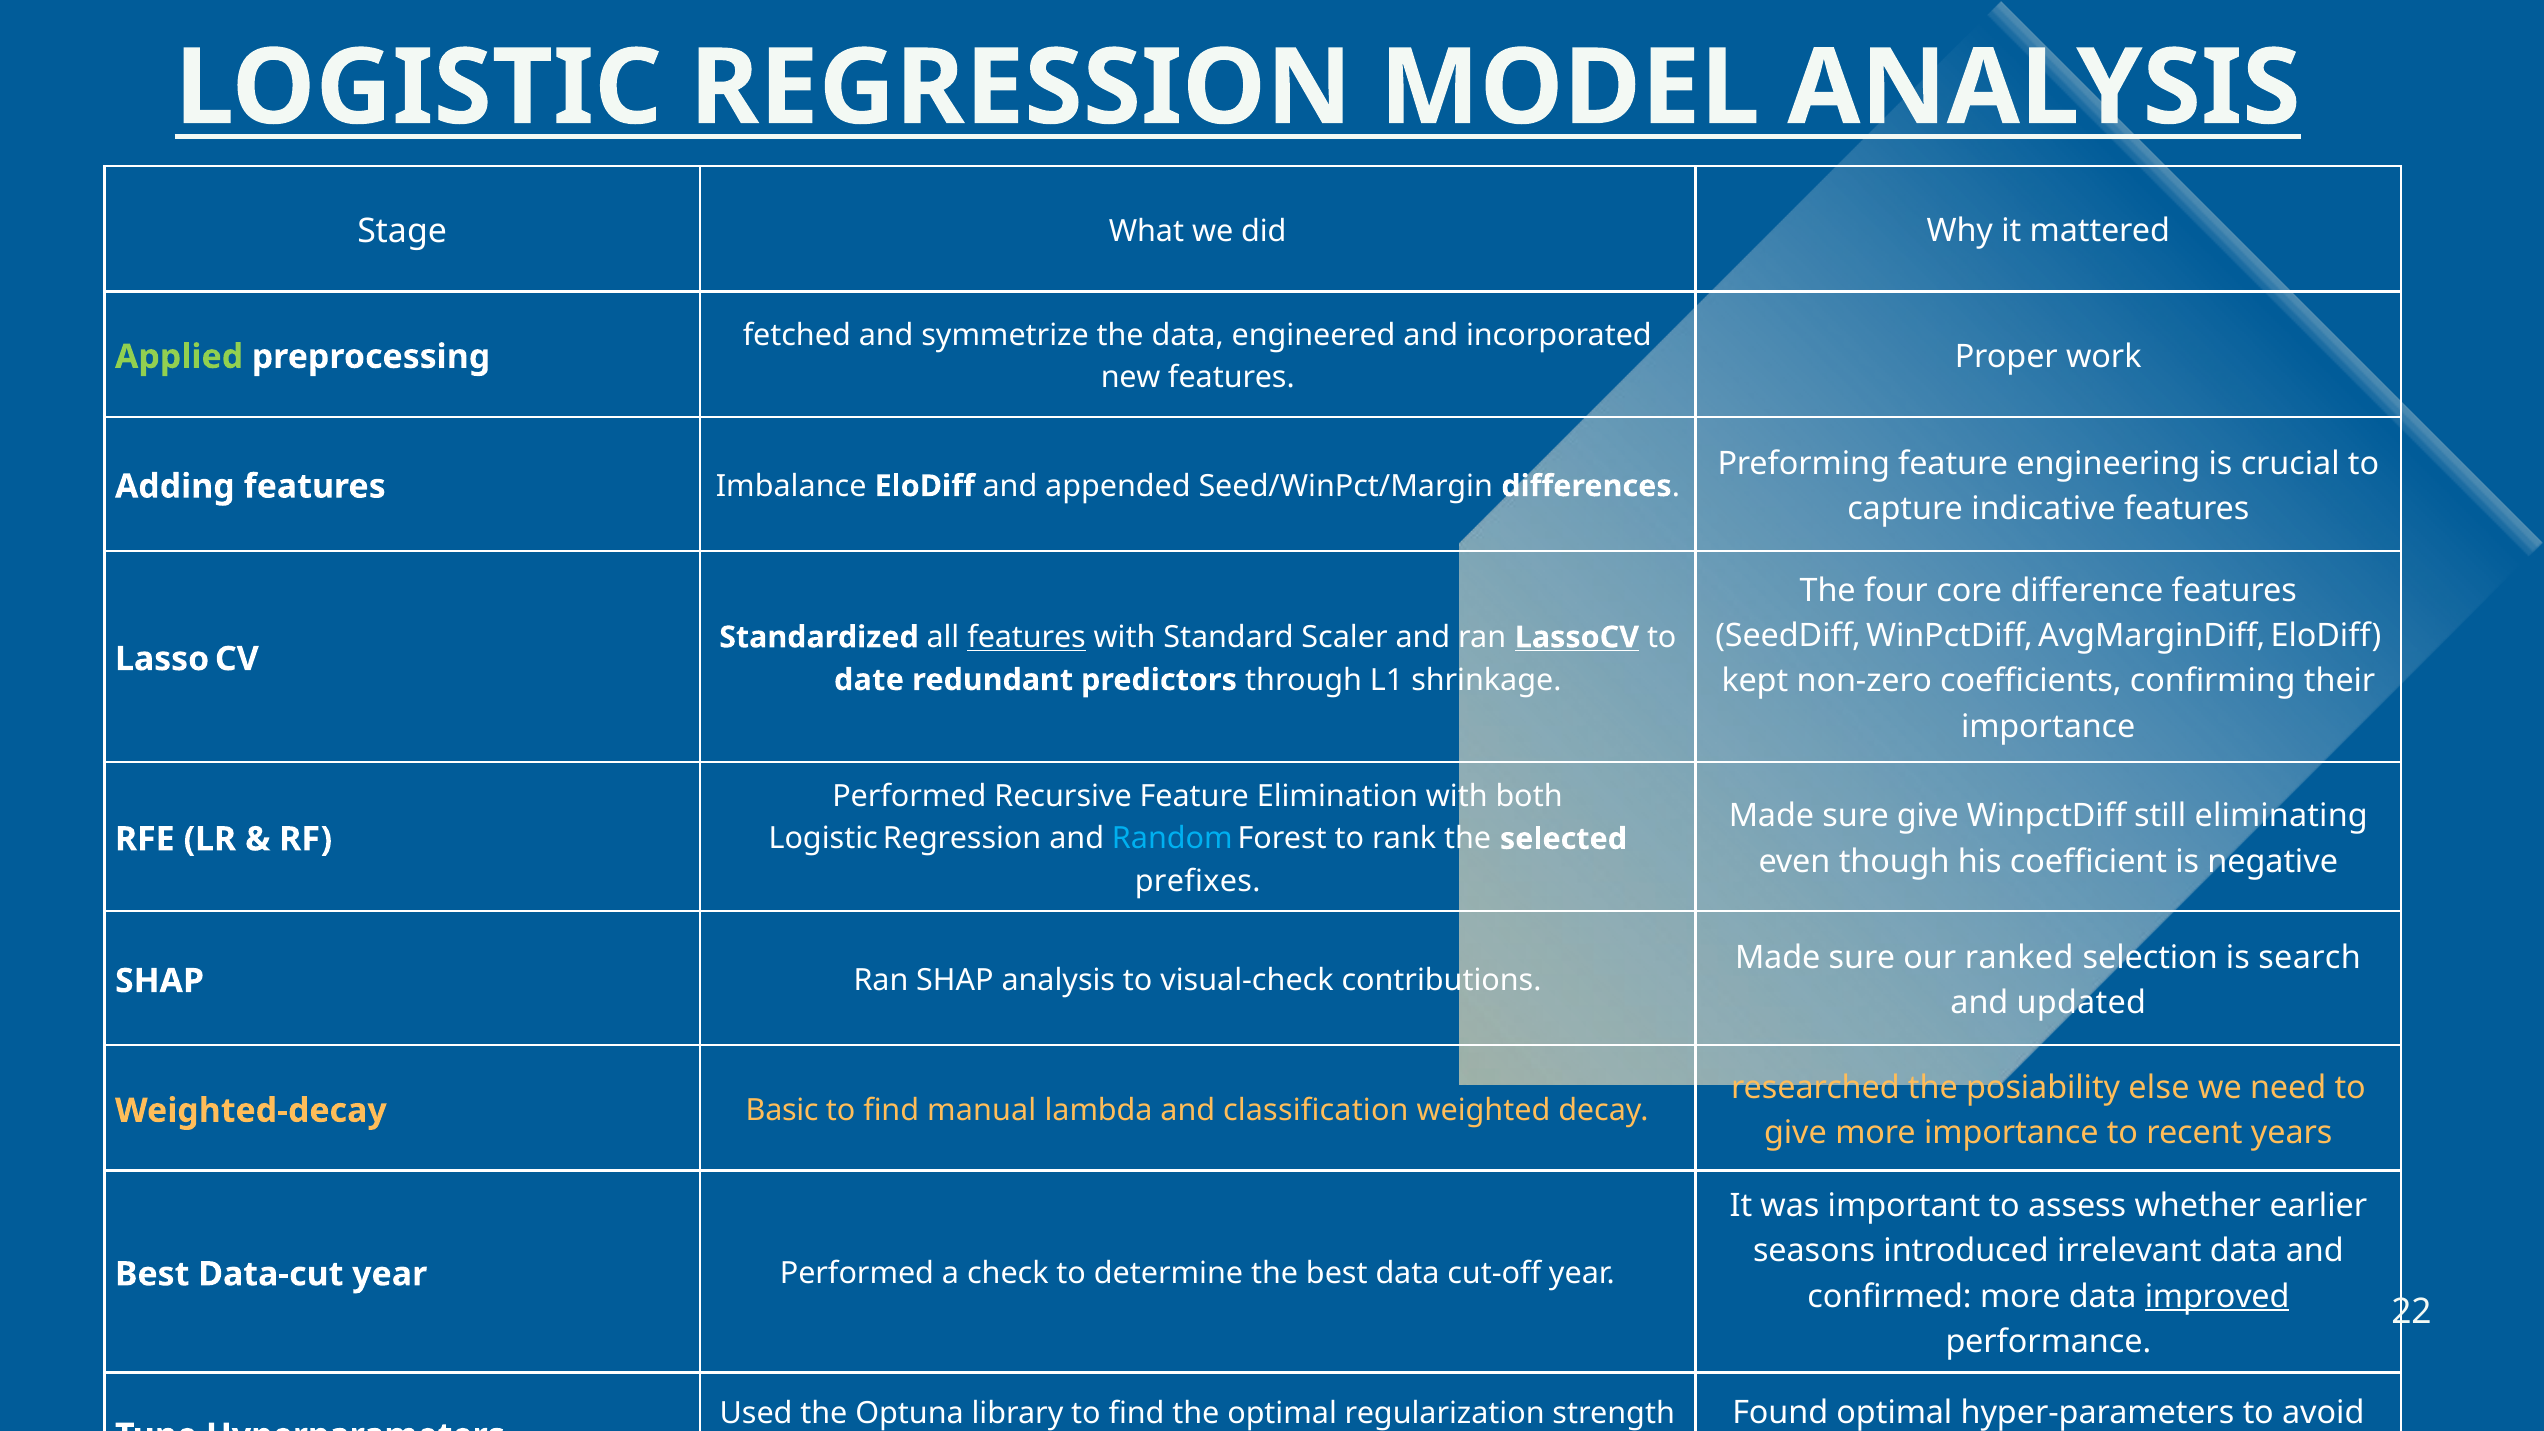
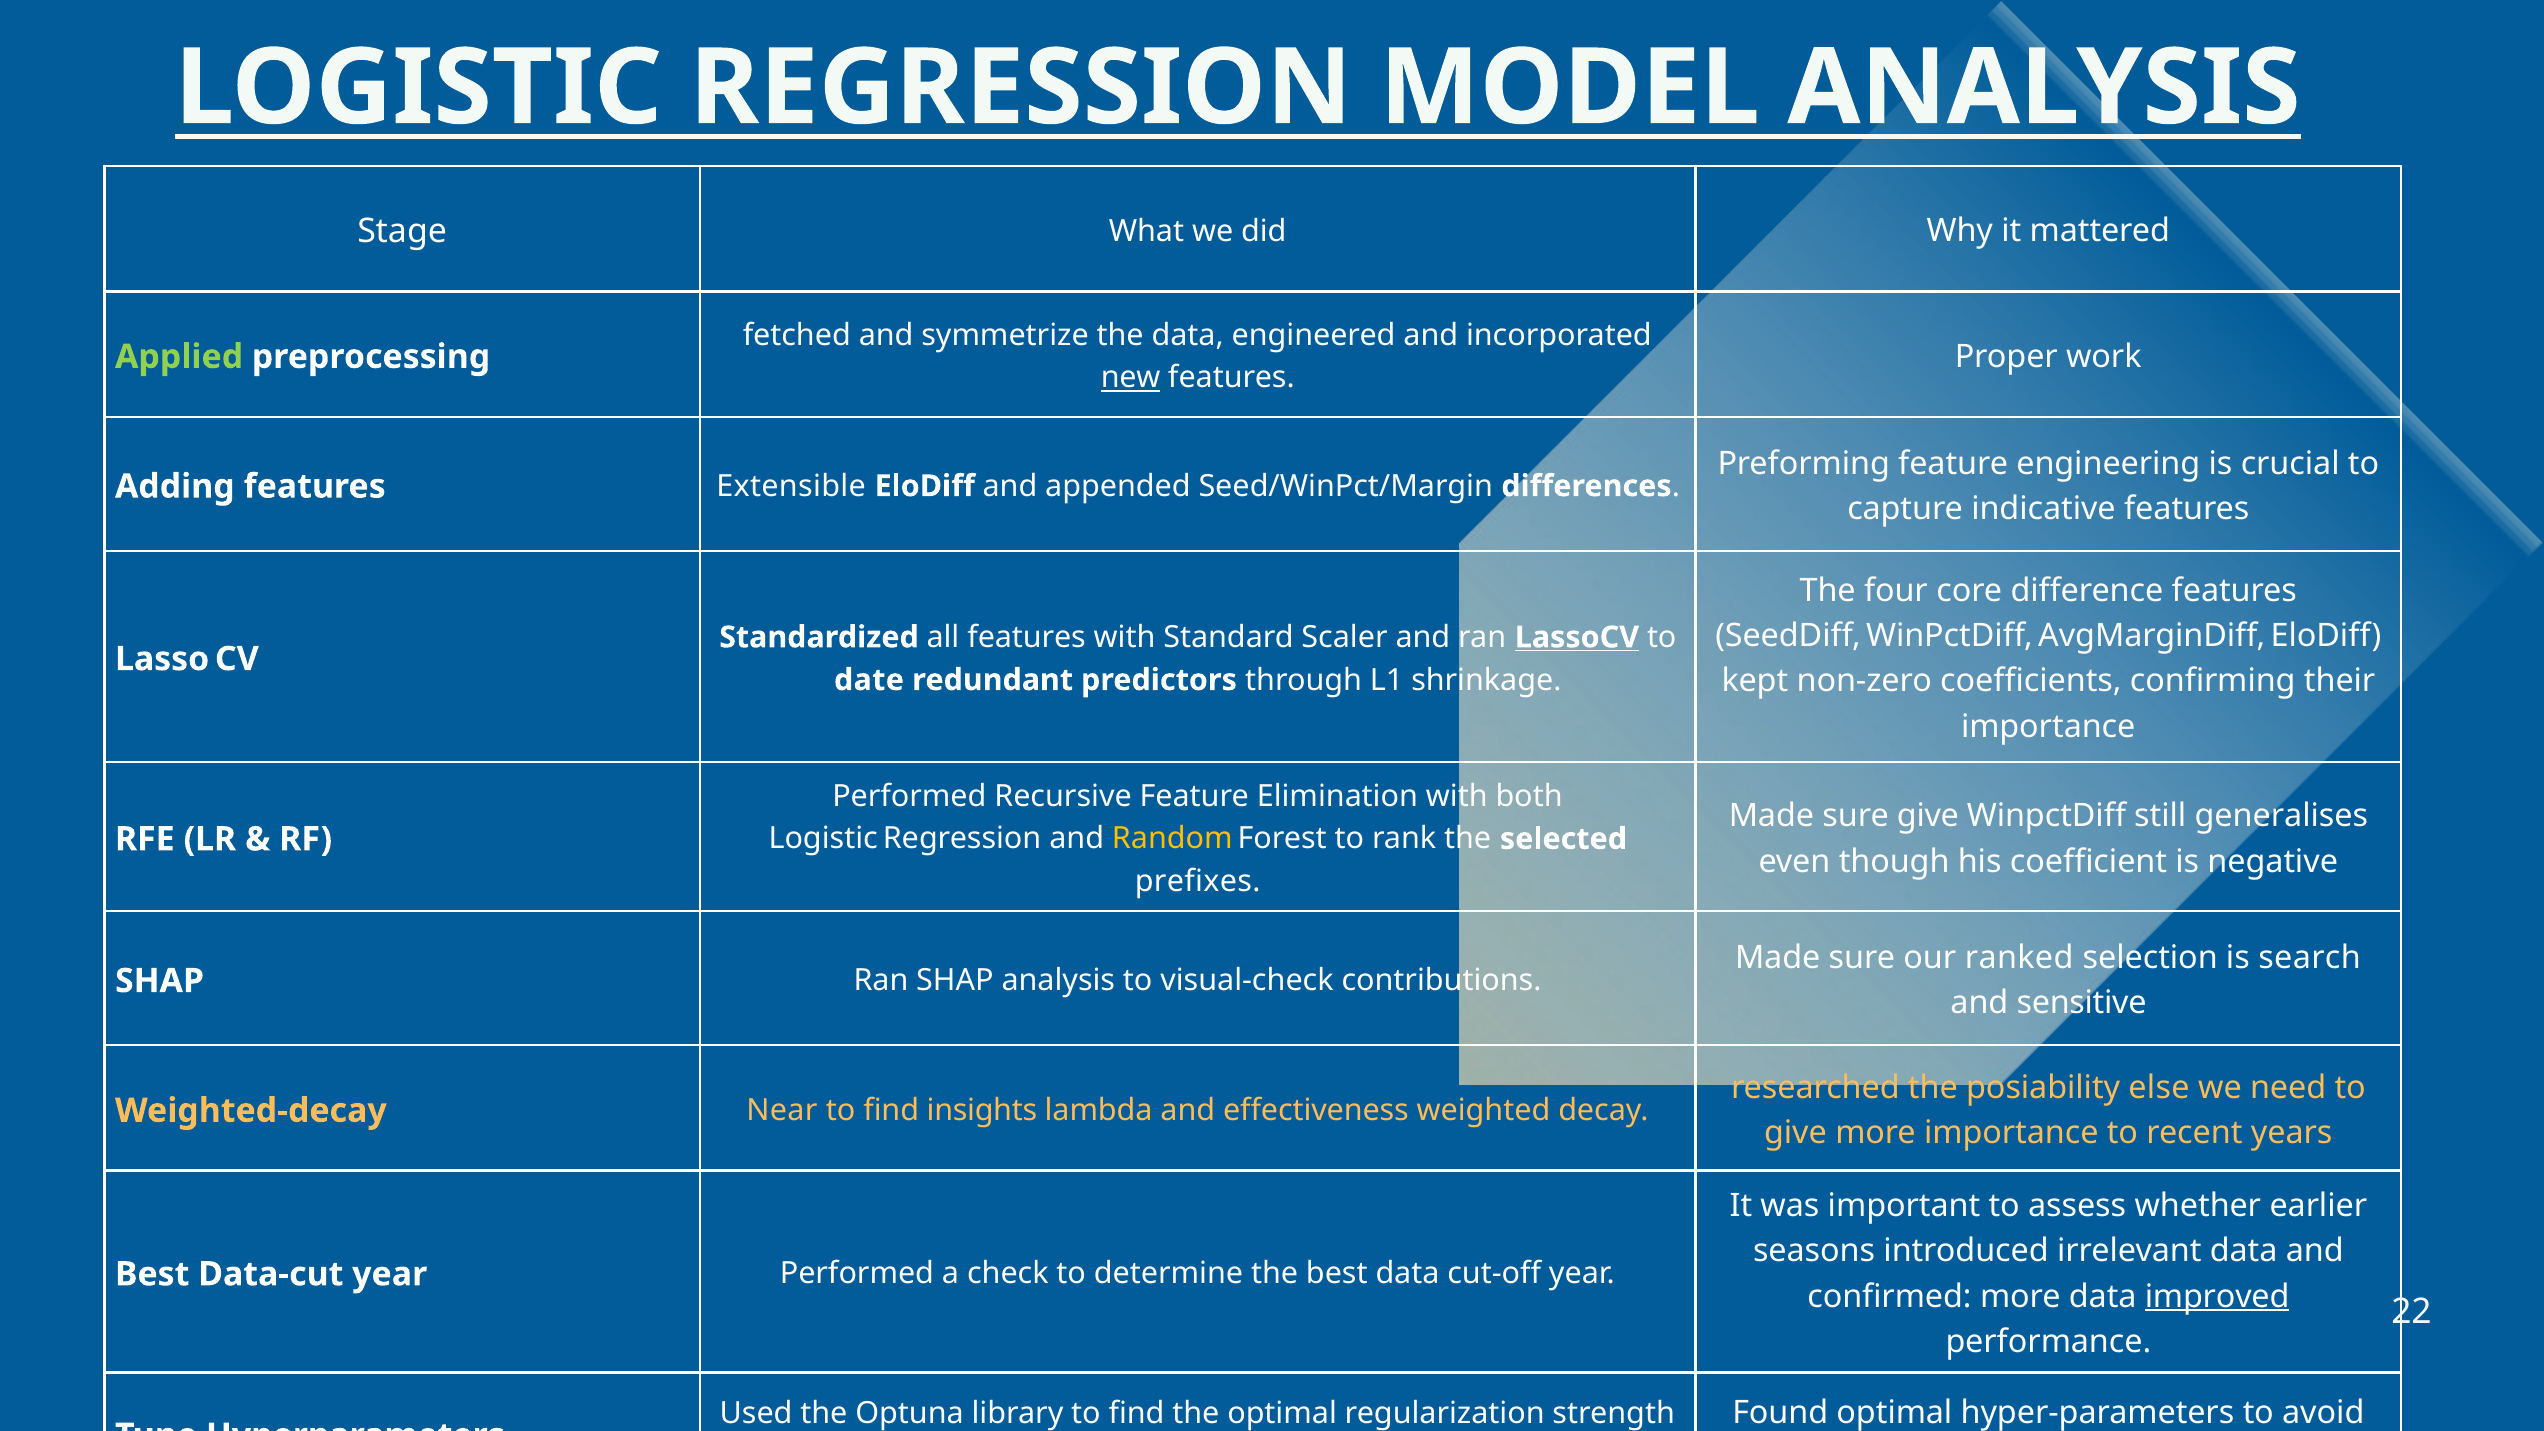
new underline: none -> present
Imbalance: Imbalance -> Extensible
features at (1027, 637) underline: present -> none
eliminating: eliminating -> generalises
Random colour: light blue -> yellow
updated: updated -> sensitive
Basic: Basic -> Near
manual: manual -> insights
classification: classification -> effectiveness
